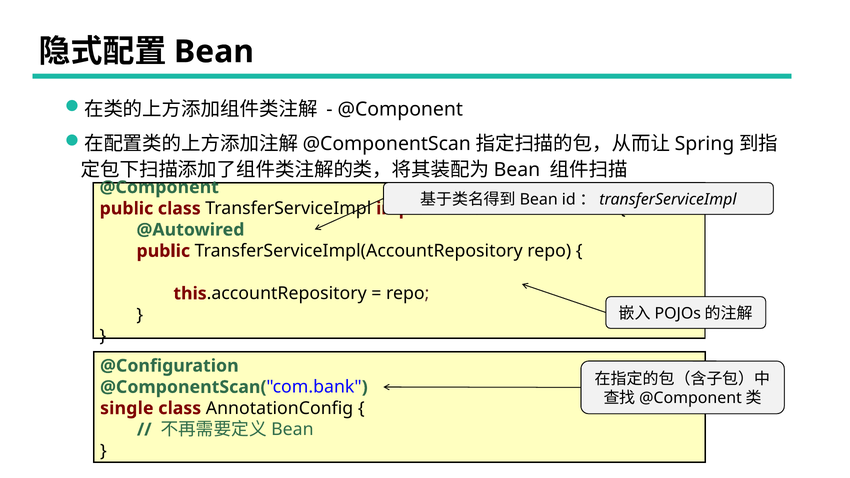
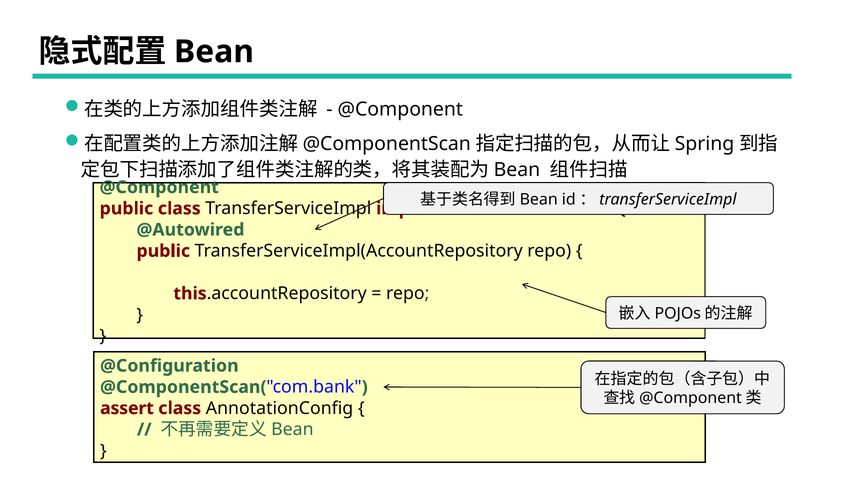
single: single -> assert
